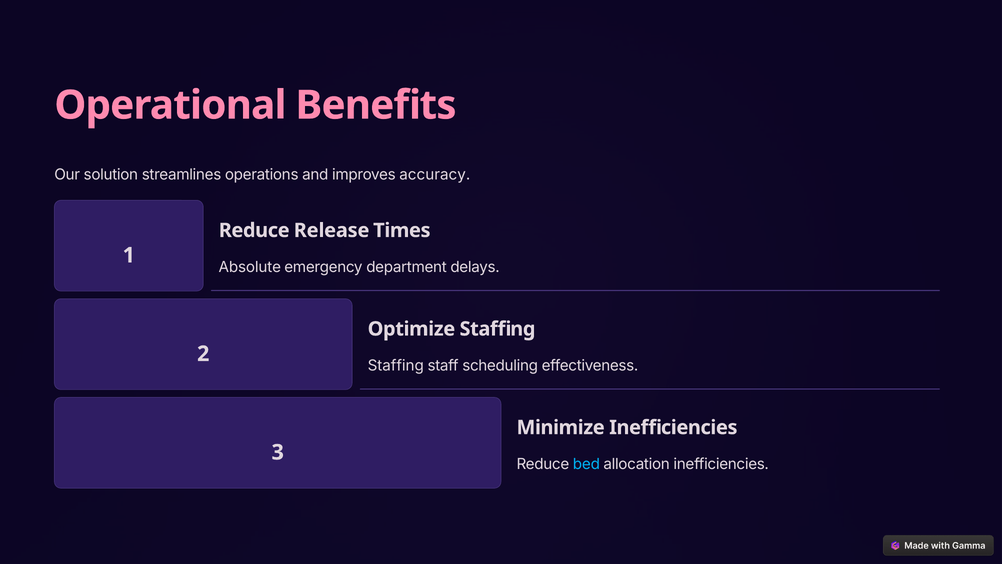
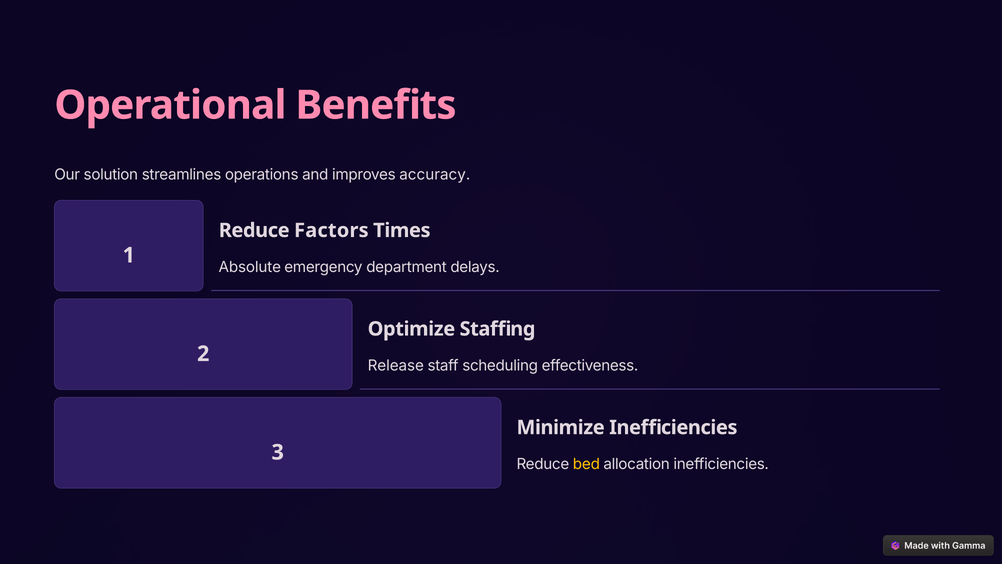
Release: Release -> Factors
Staffing at (396, 366): Staffing -> Release
bed colour: light blue -> yellow
